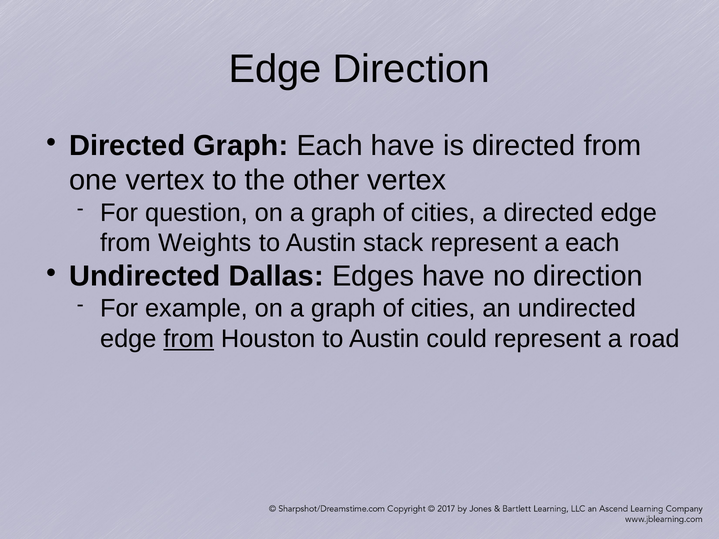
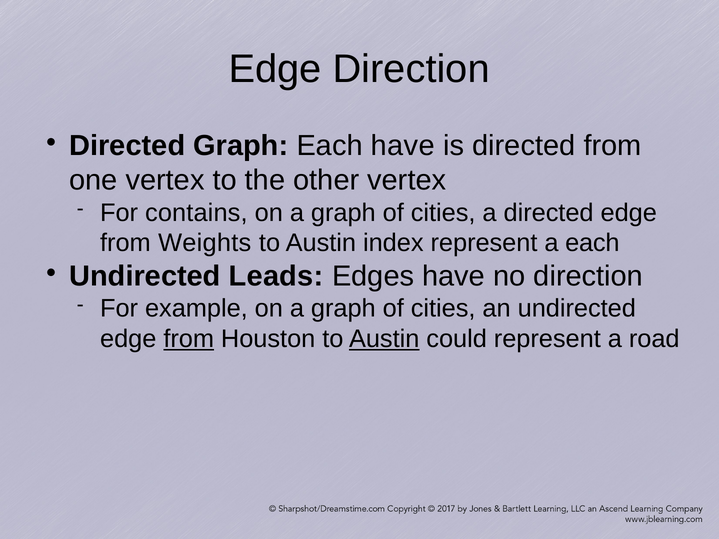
question: question -> contains
stack: stack -> index
Dallas: Dallas -> Leads
Austin at (384, 339) underline: none -> present
